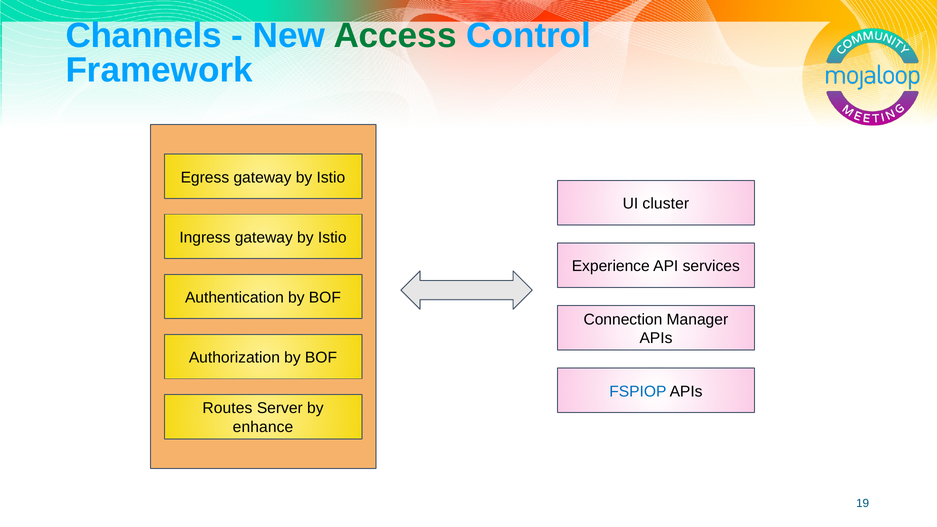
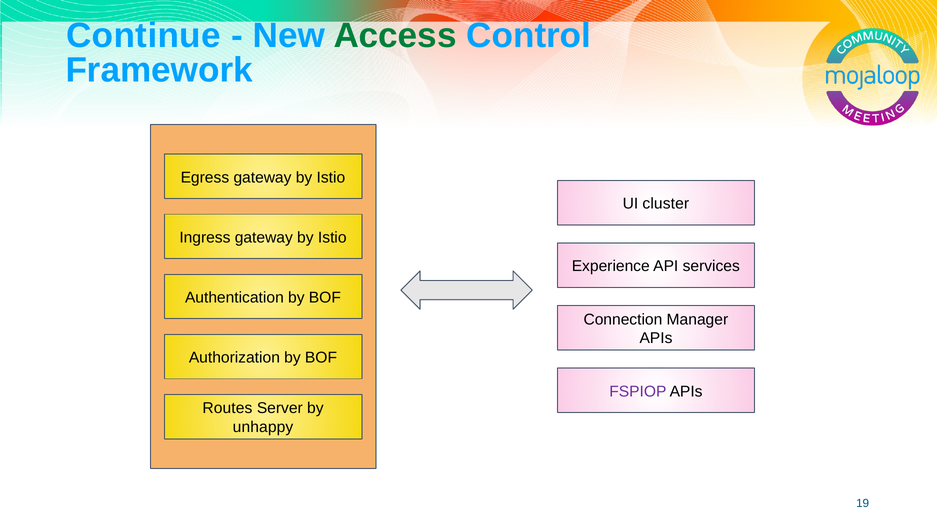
Channels: Channels -> Continue
FSPIOP colour: blue -> purple
enhance: enhance -> unhappy
